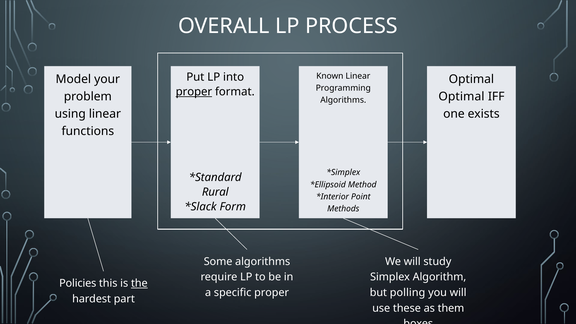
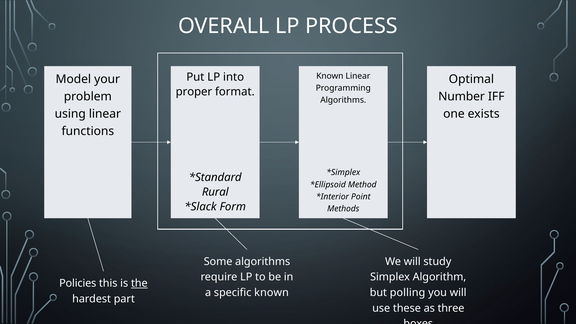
proper at (194, 92) underline: present -> none
Optimal at (461, 97): Optimal -> Number
specific proper: proper -> known
them: them -> three
